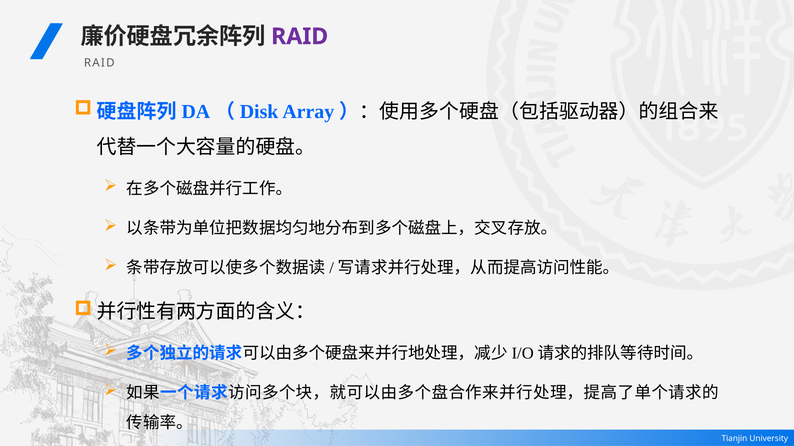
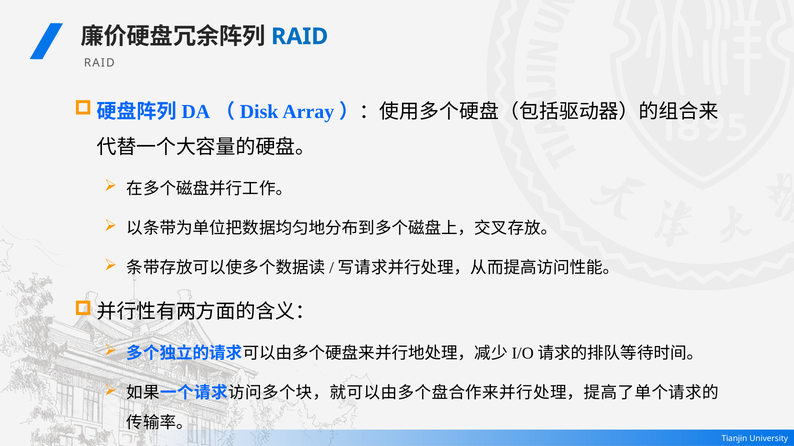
RAID at (300, 37) colour: purple -> blue
